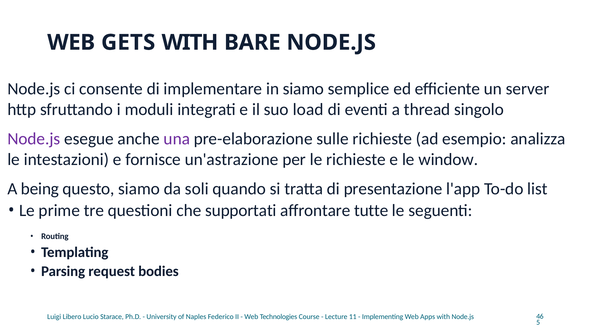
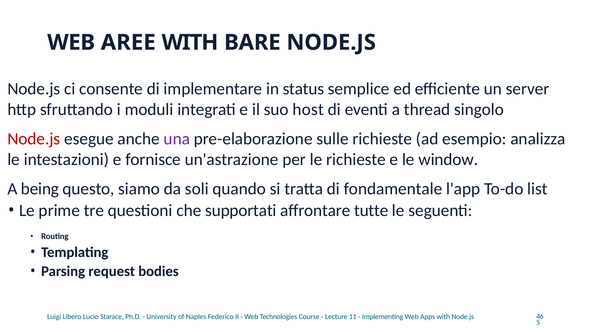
GETS: GETS -> AREE
in siamo: siamo -> status
load: load -> host
Node.js at (34, 139) colour: purple -> red
presentazione: presentazione -> fondamentale
